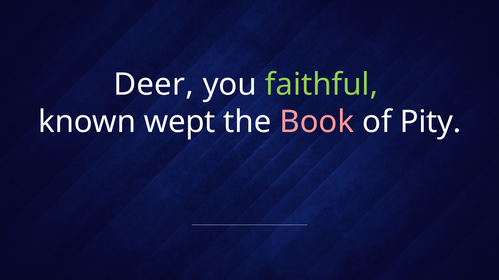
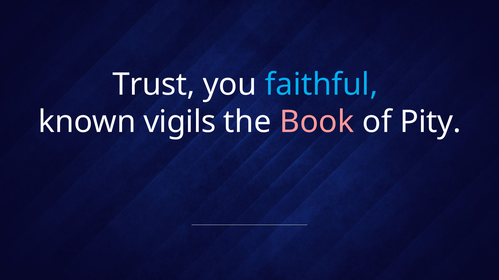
Deer: Deer -> Trust
faithful colour: light green -> light blue
wept: wept -> vigils
